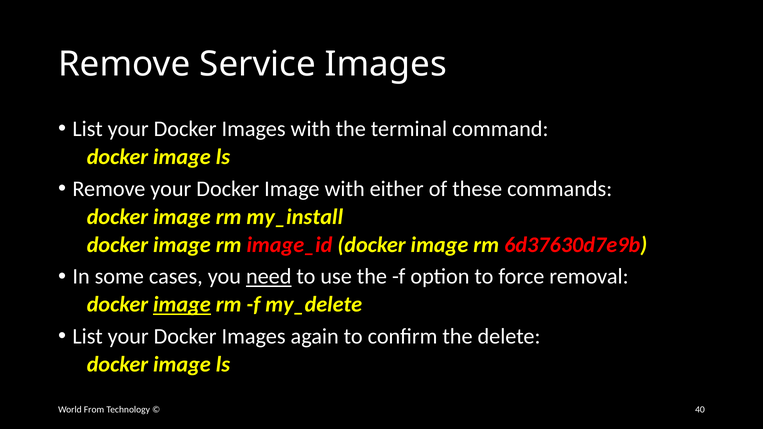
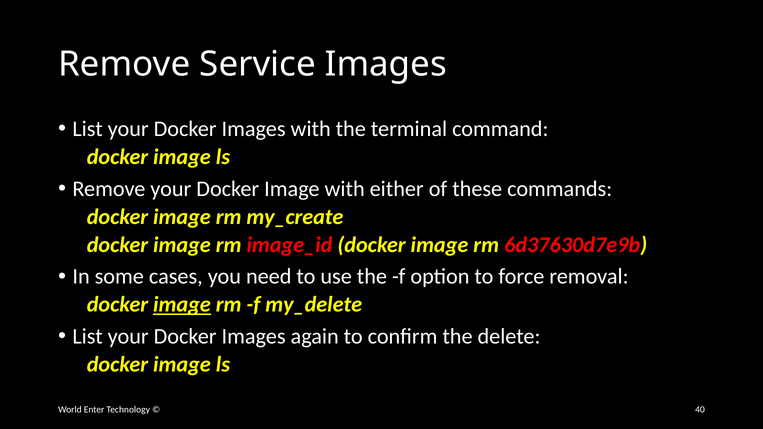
my_install: my_install -> my_create
need underline: present -> none
From: From -> Enter
